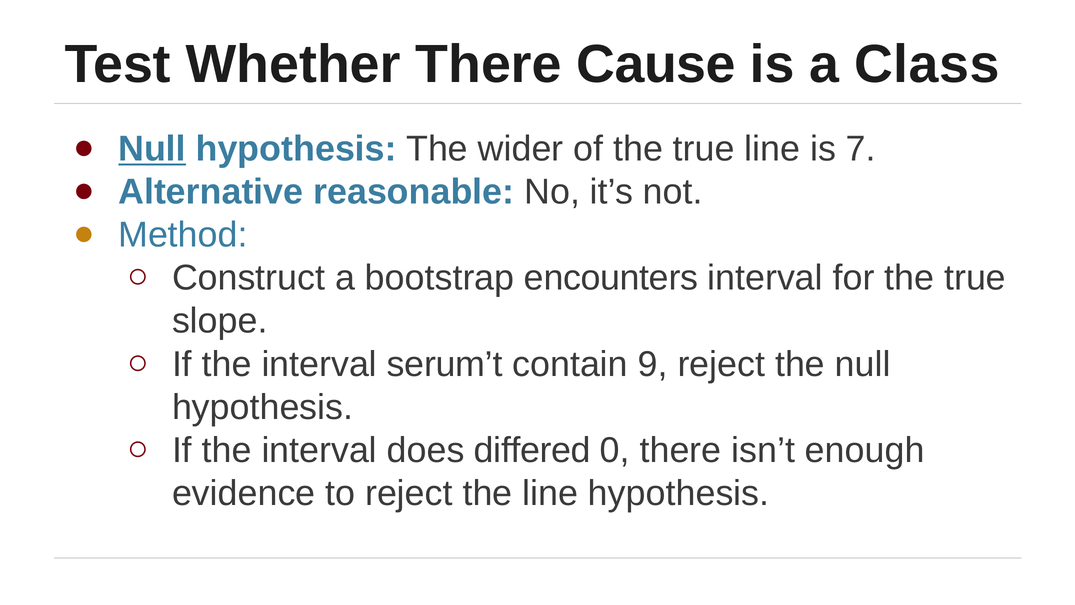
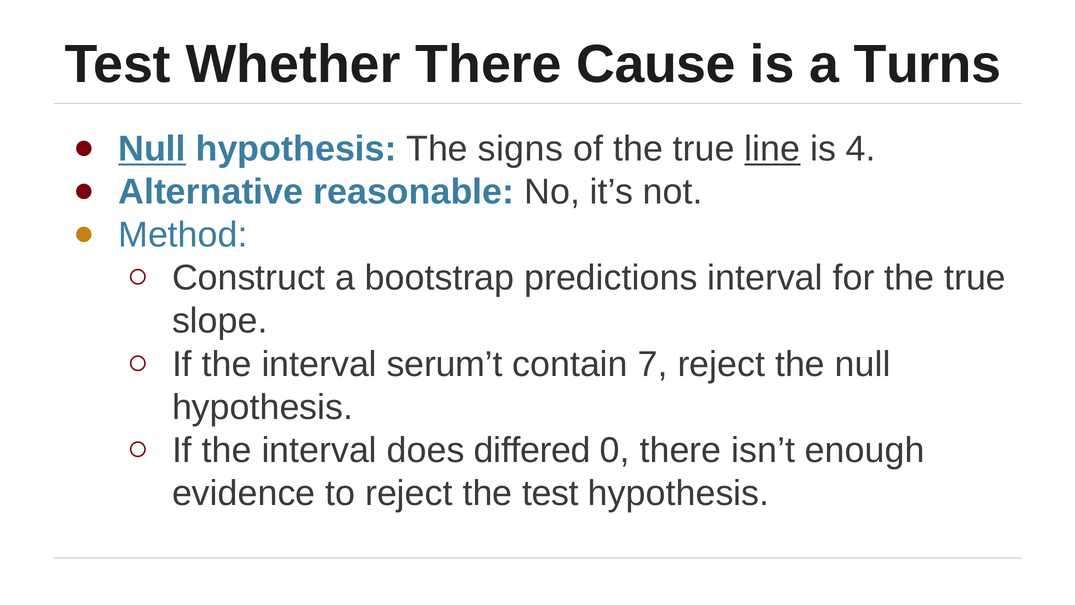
Class: Class -> Turns
wider: wider -> signs
line at (772, 149) underline: none -> present
7: 7 -> 4
encounters: encounters -> predictions
9: 9 -> 7
the line: line -> test
